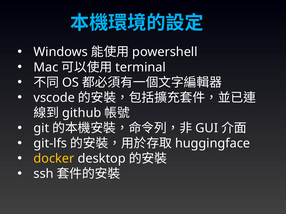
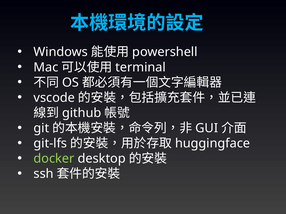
docker colour: yellow -> light green
